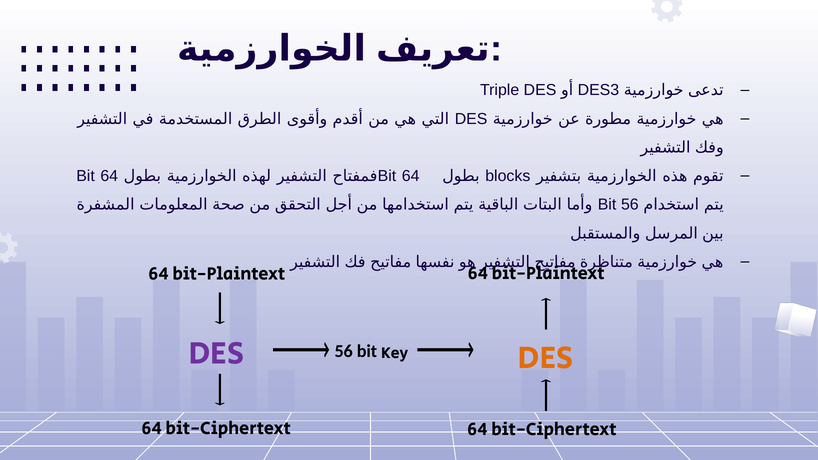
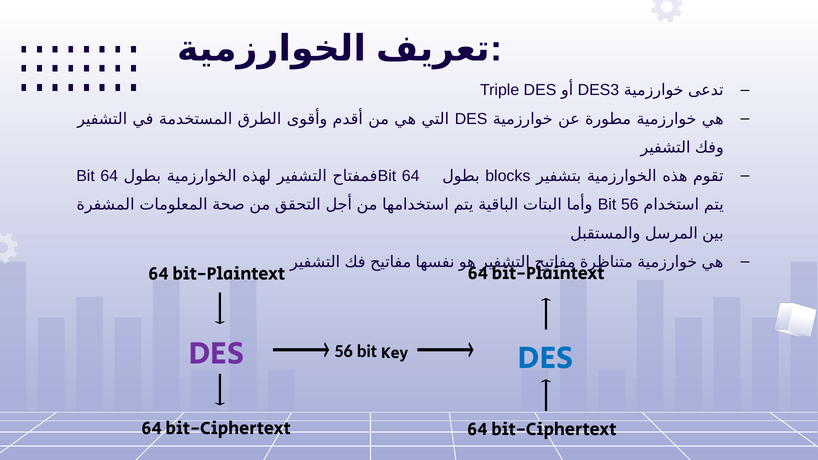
DES at (546, 358) colour: orange -> blue
